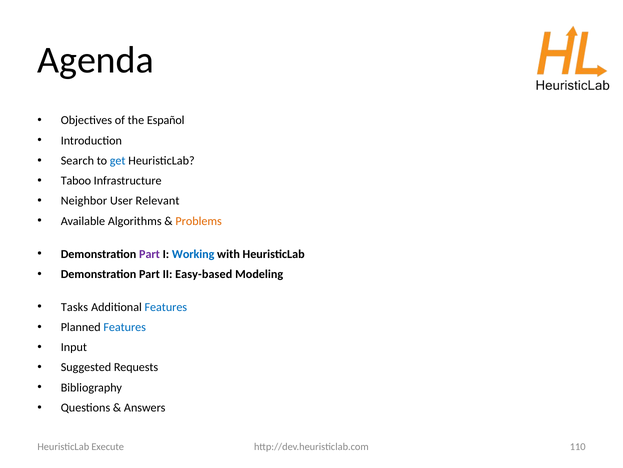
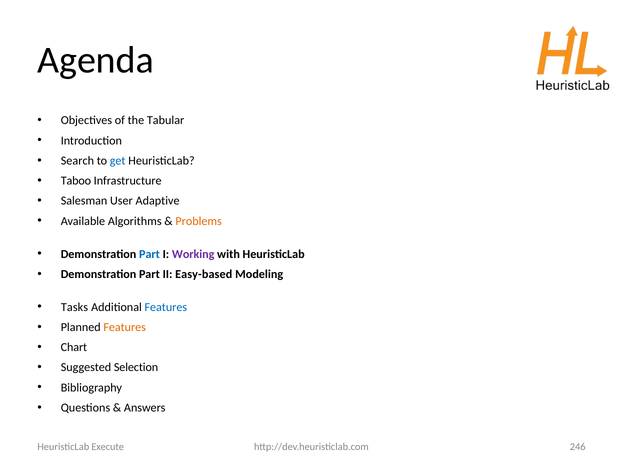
Español: Español -> Tabular
Neighbor: Neighbor -> Salesman
Relevant: Relevant -> Adaptive
Part at (150, 254) colour: purple -> blue
Working colour: blue -> purple
Features at (125, 327) colour: blue -> orange
Input: Input -> Chart
Requests: Requests -> Selection
110: 110 -> 246
